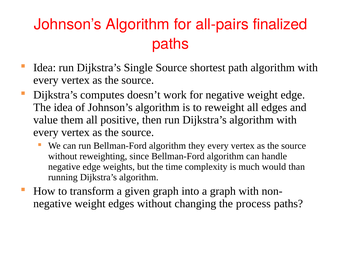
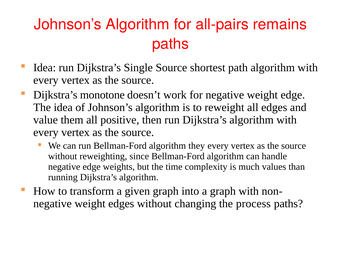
finalized: finalized -> remains
computes: computes -> monotone
would: would -> values
